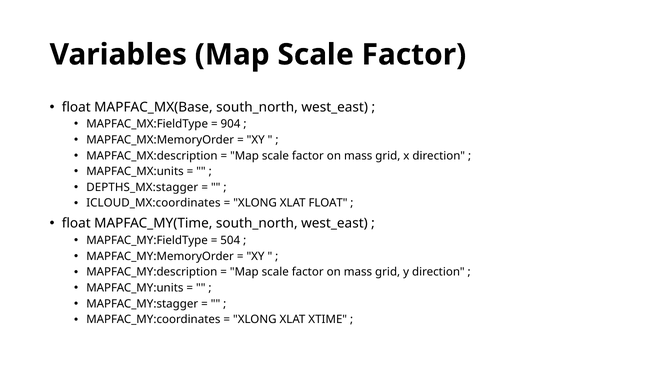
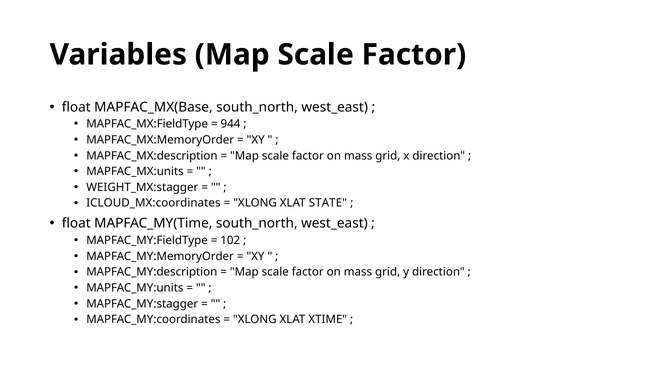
904: 904 -> 944
DEPTHS_MX:stagger: DEPTHS_MX:stagger -> WEIGHT_MX:stagger
XLAT FLOAT: FLOAT -> STATE
504: 504 -> 102
